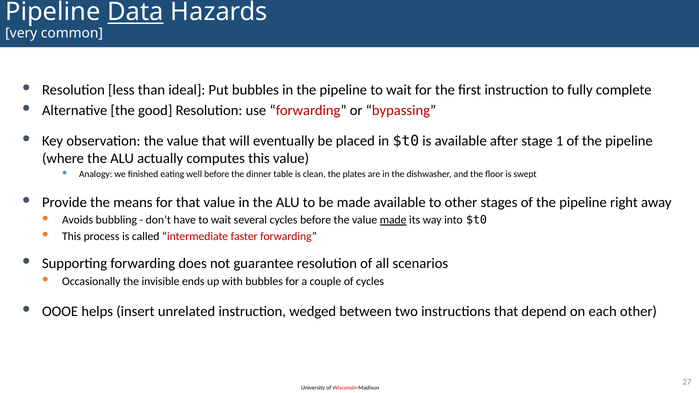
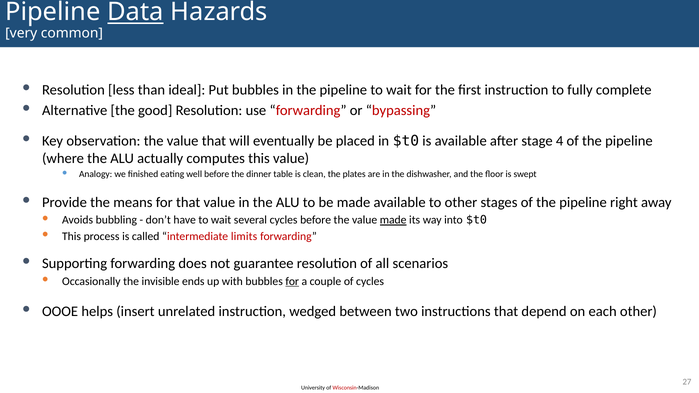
1: 1 -> 4
faster: faster -> limits
for at (292, 281) underline: none -> present
